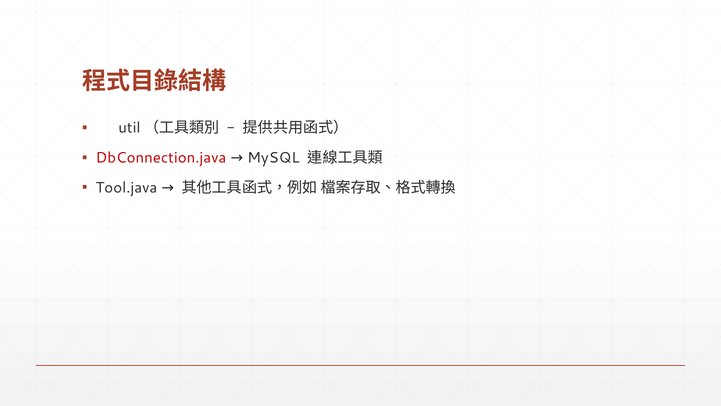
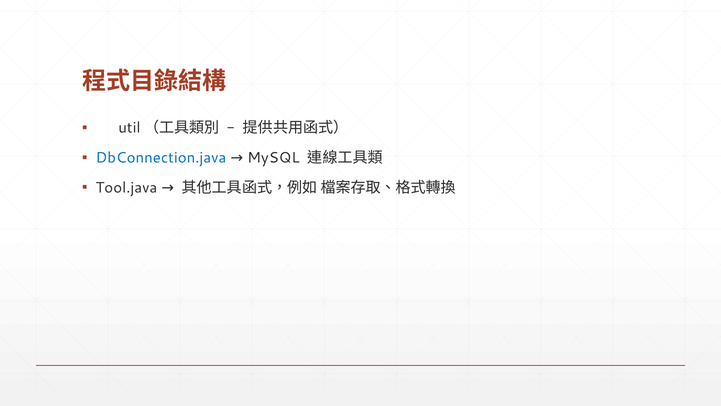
DbConnection.java colour: red -> blue
